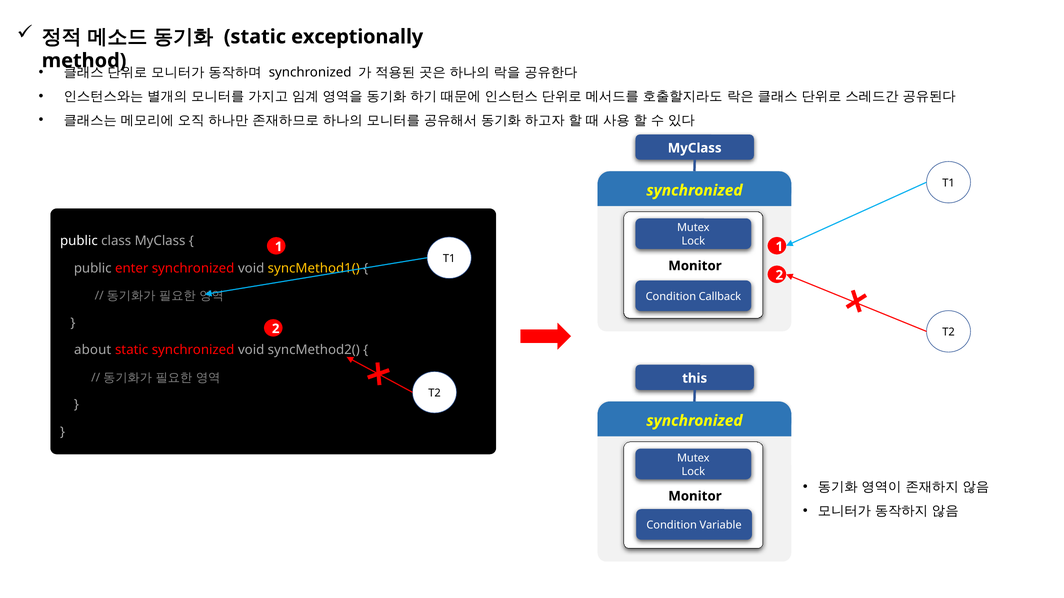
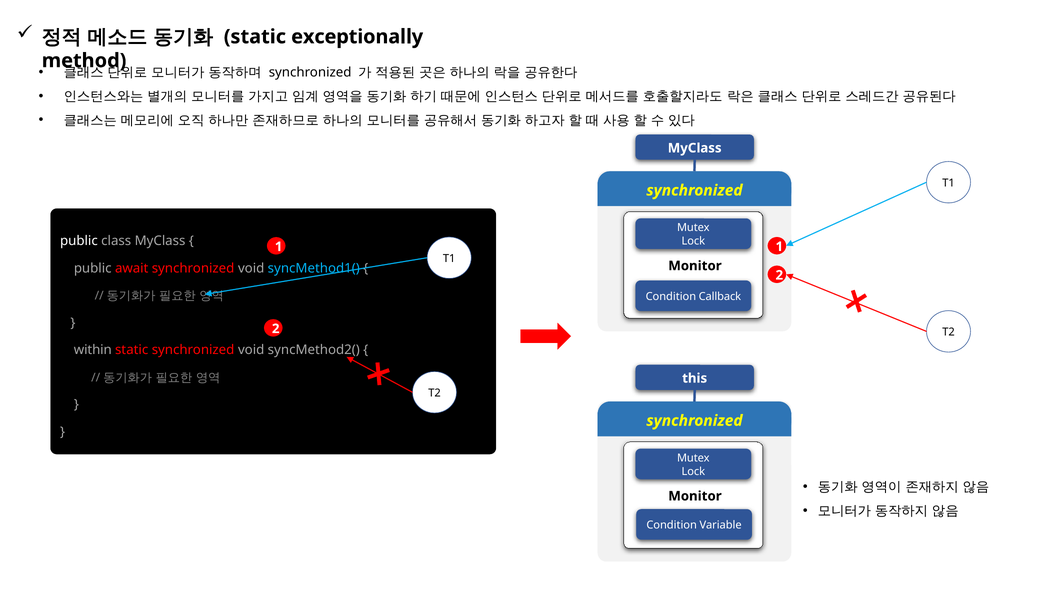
enter: enter -> await
syncMethod1( colour: yellow -> light blue
about: about -> within
